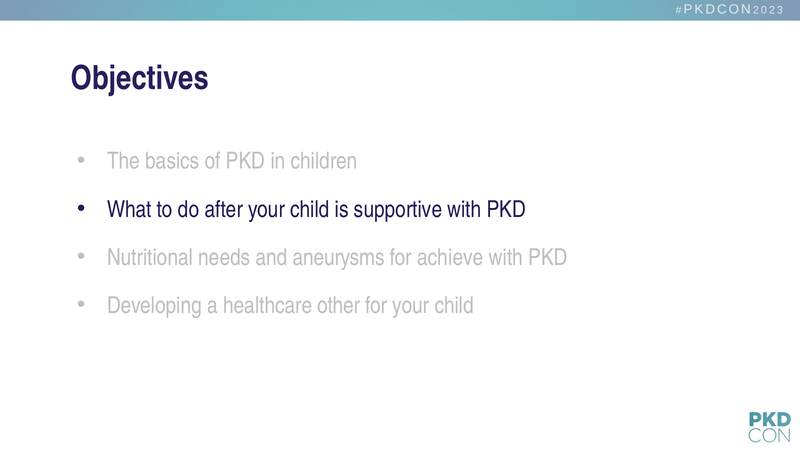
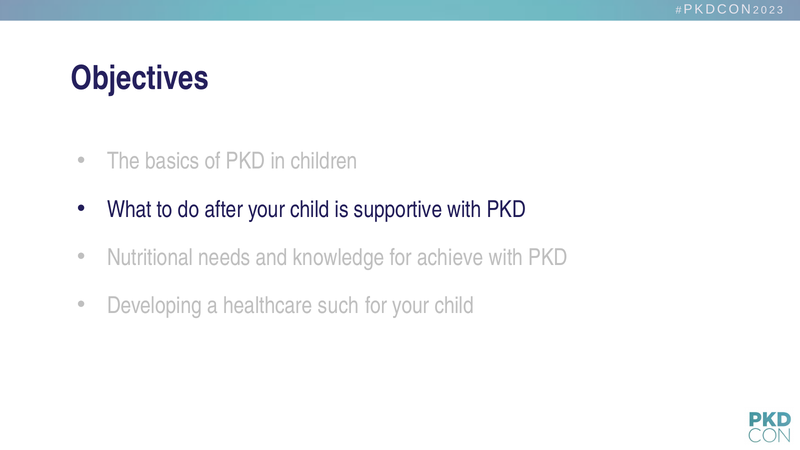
aneurysms: aneurysms -> knowledge
other: other -> such
